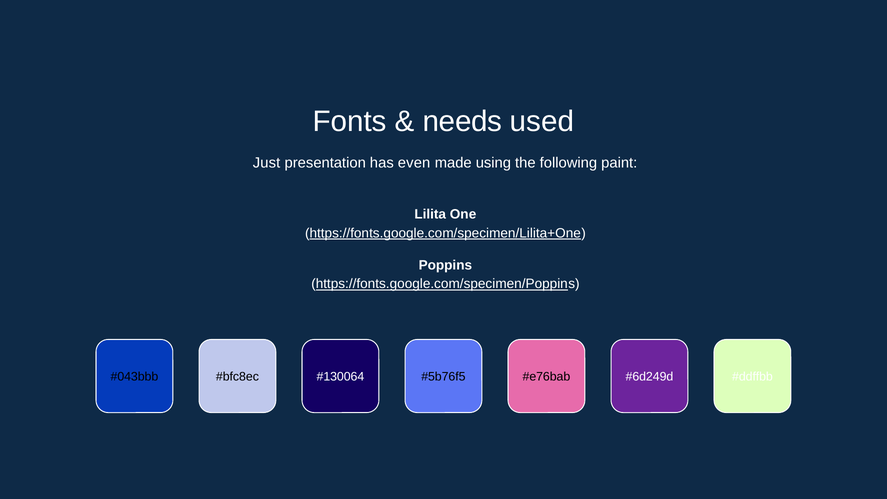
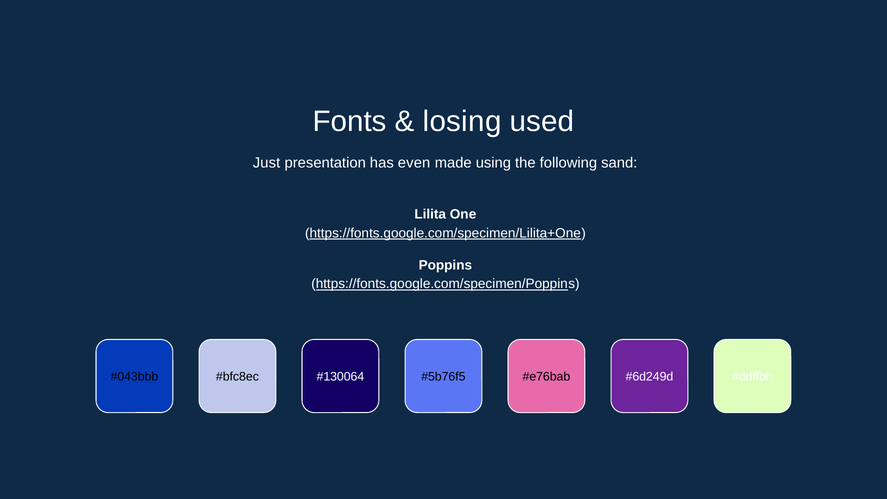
needs: needs -> losing
paint: paint -> sand
